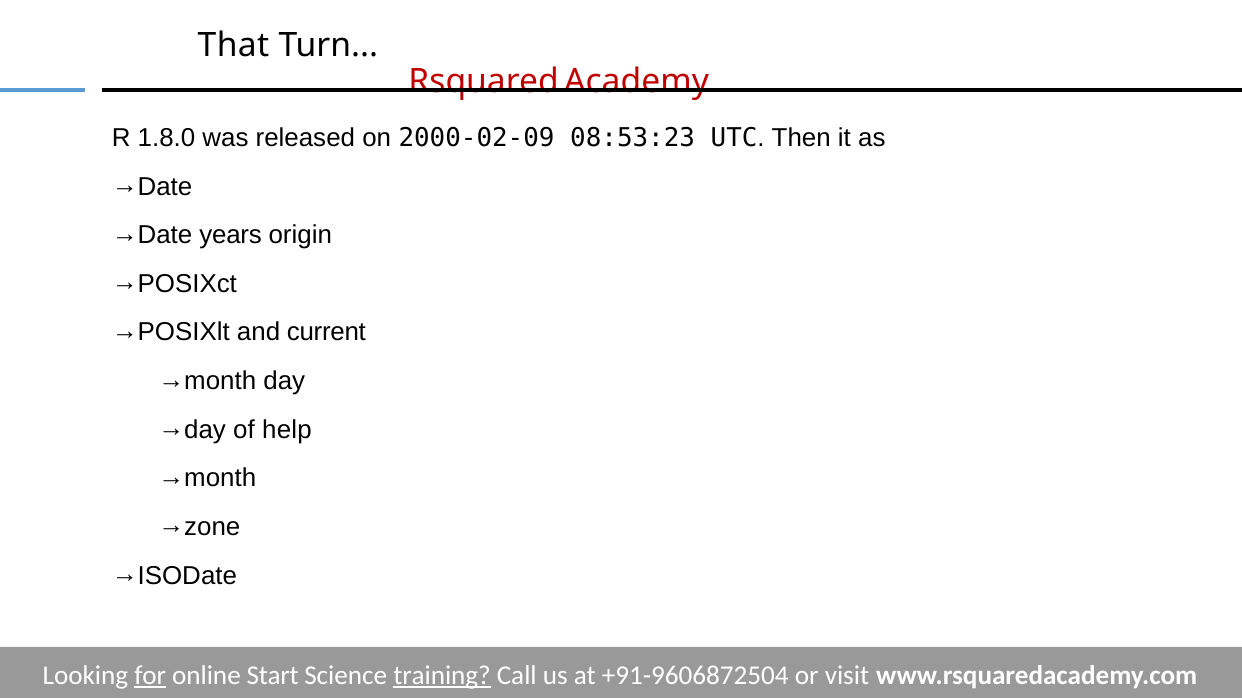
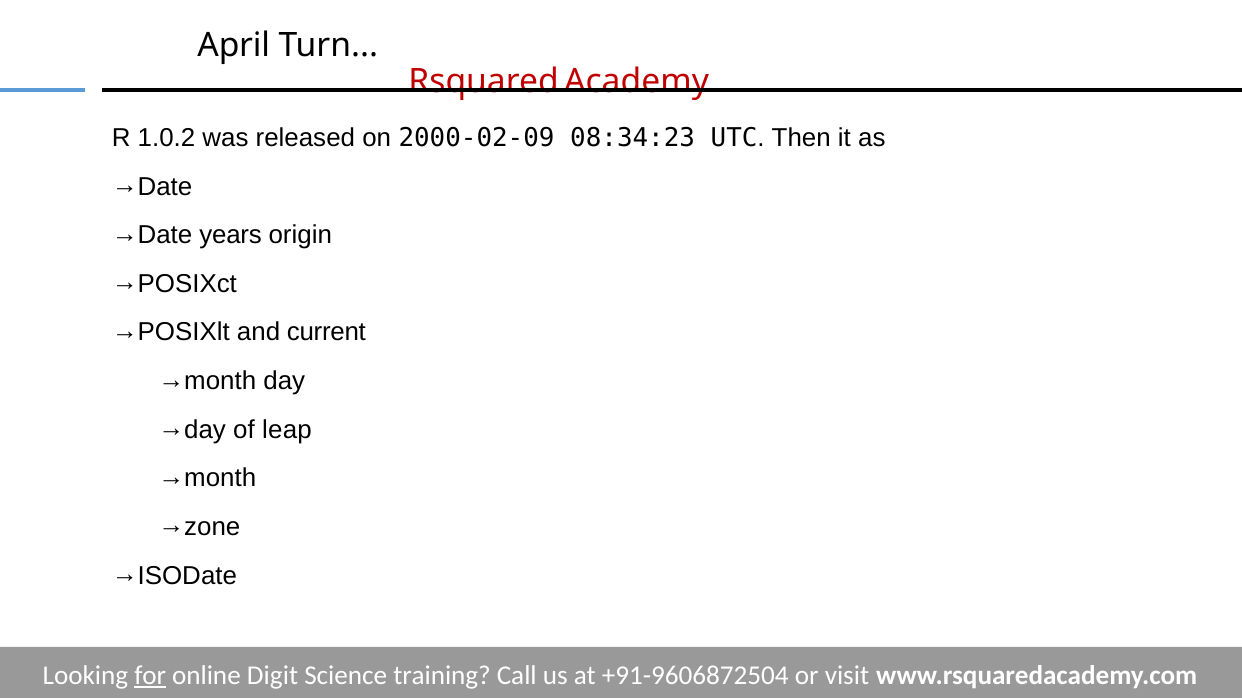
That: That -> April
1.8.0: 1.8.0 -> 1.0.2
08:53:23: 08:53:23 -> 08:34:23
help: help -> leap
Start: Start -> Digit
training underline: present -> none
